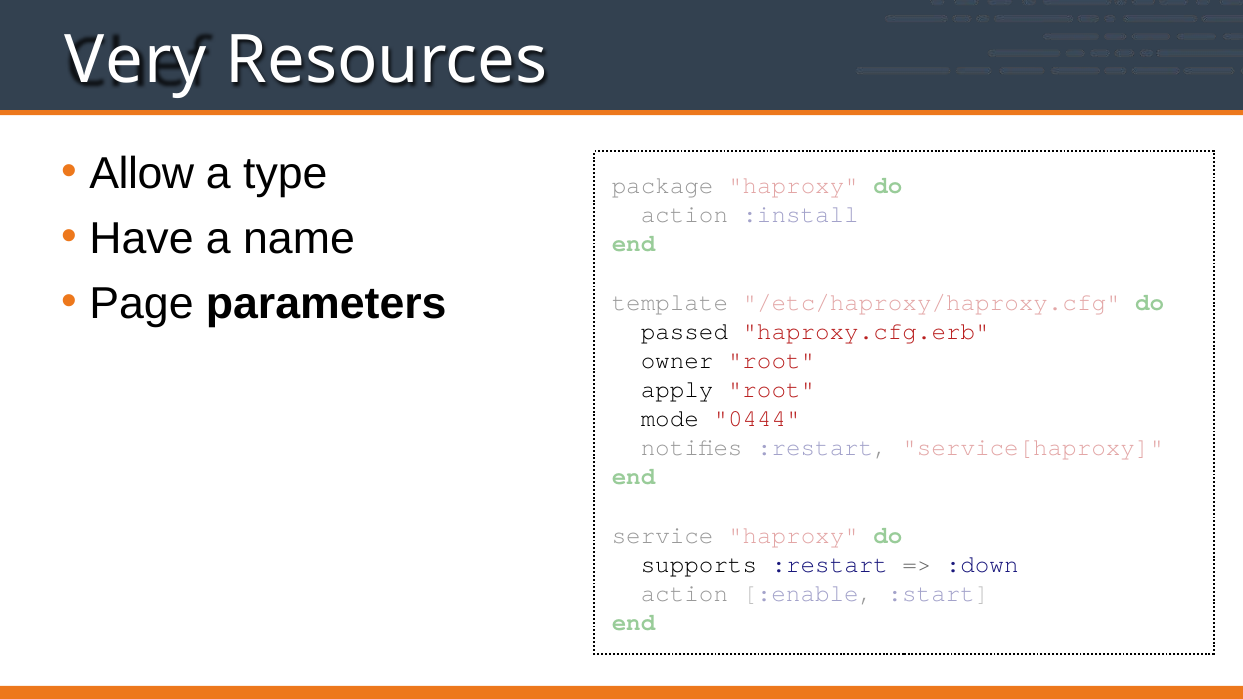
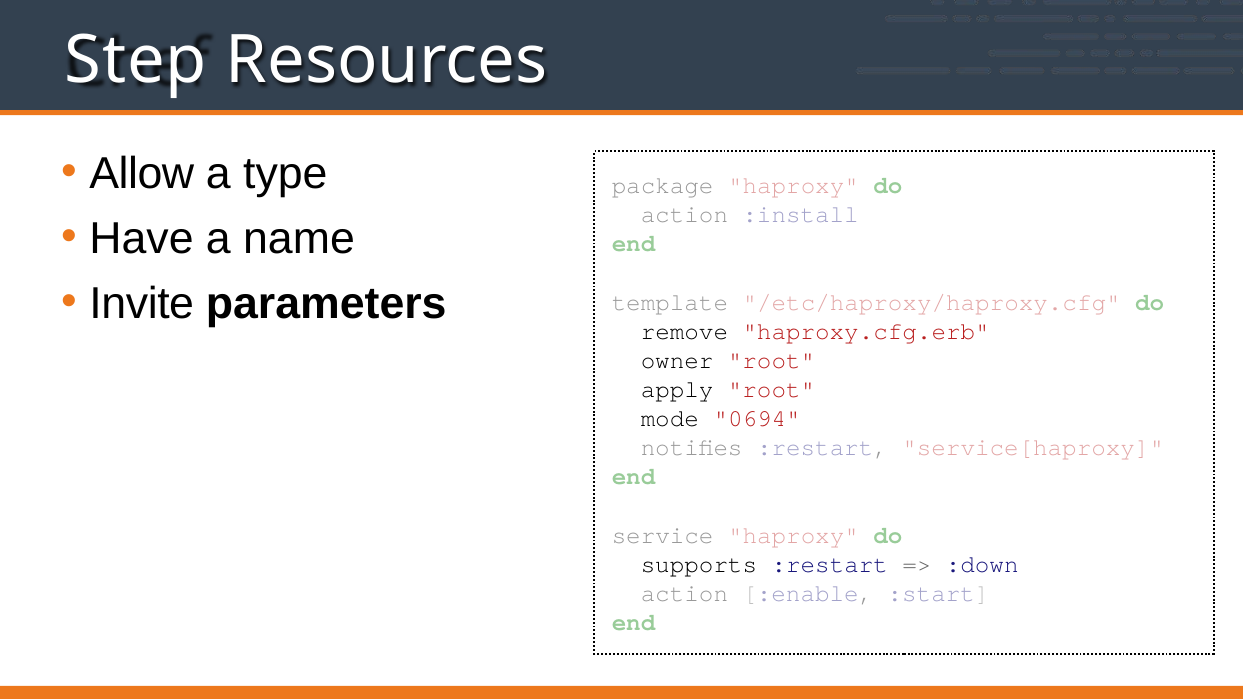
Very: Very -> Step
Page: Page -> Invite
passed: passed -> remove
0444: 0444 -> 0694
